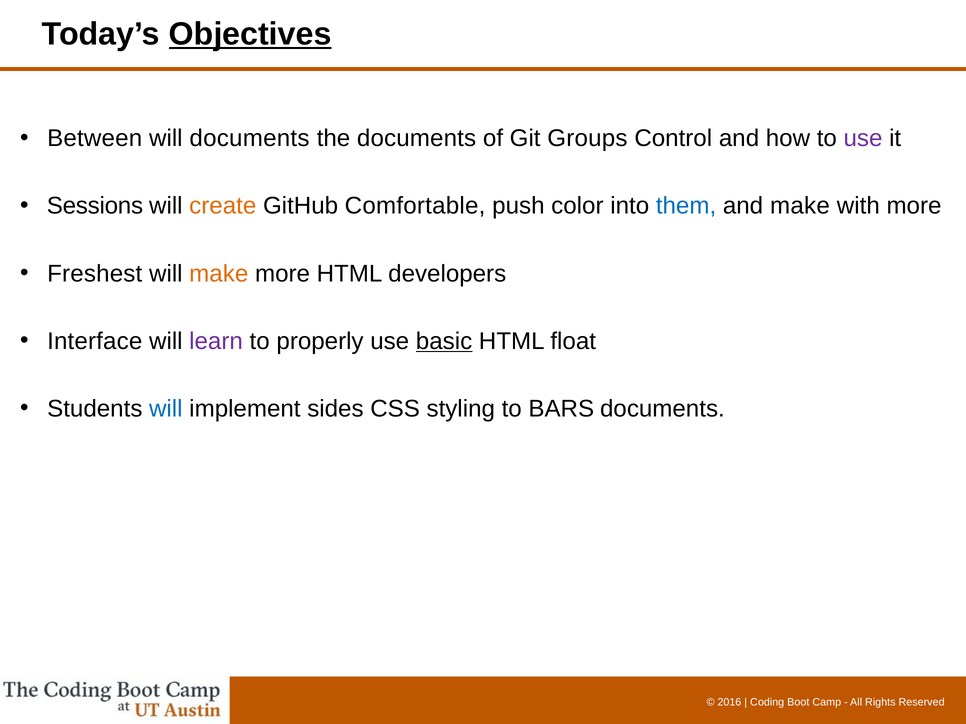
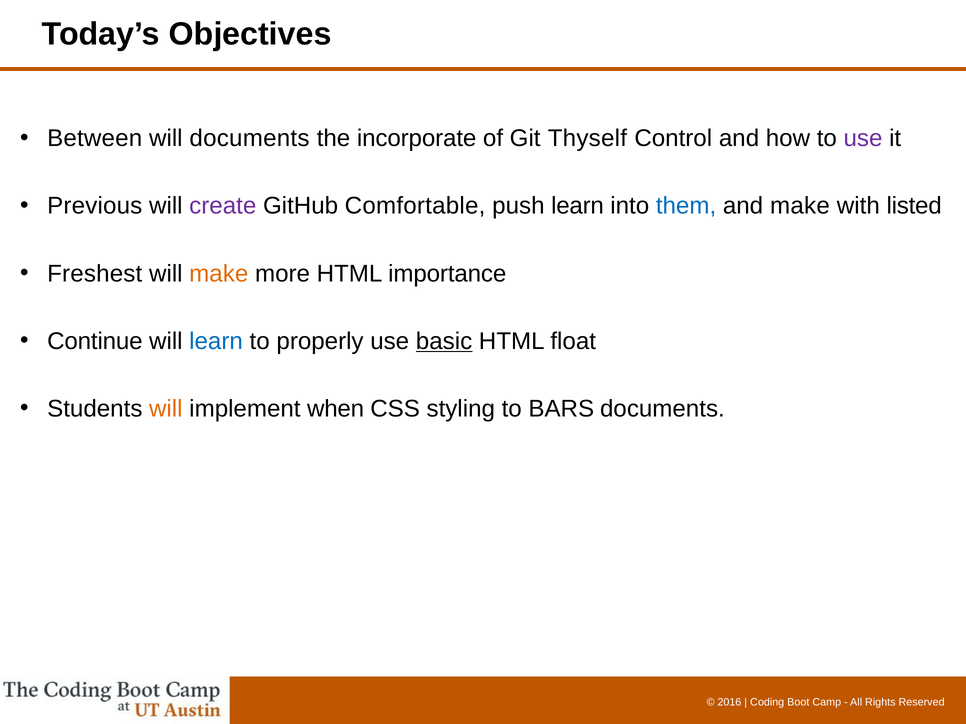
Objectives underline: present -> none
the documents: documents -> incorporate
Groups: Groups -> Thyself
Sessions: Sessions -> Previous
create colour: orange -> purple
push color: color -> learn
with more: more -> listed
developers: developers -> importance
Interface: Interface -> Continue
learn at (216, 341) colour: purple -> blue
will at (166, 409) colour: blue -> orange
sides: sides -> when
